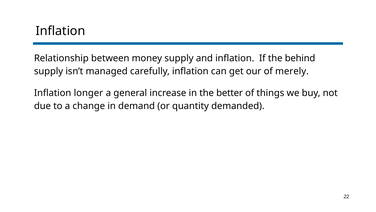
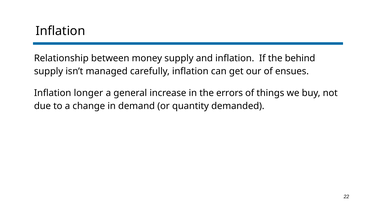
merely: merely -> ensues
better: better -> errors
